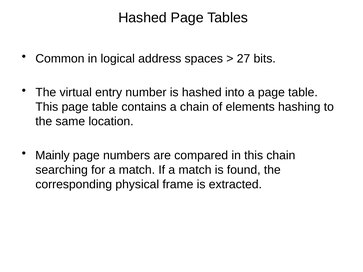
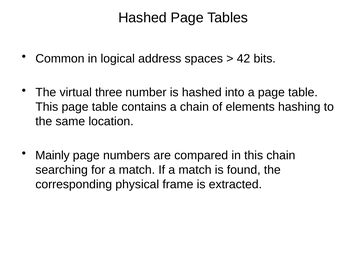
27: 27 -> 42
entry: entry -> three
